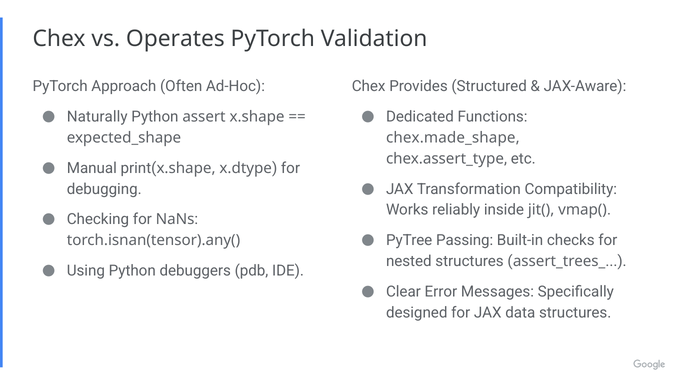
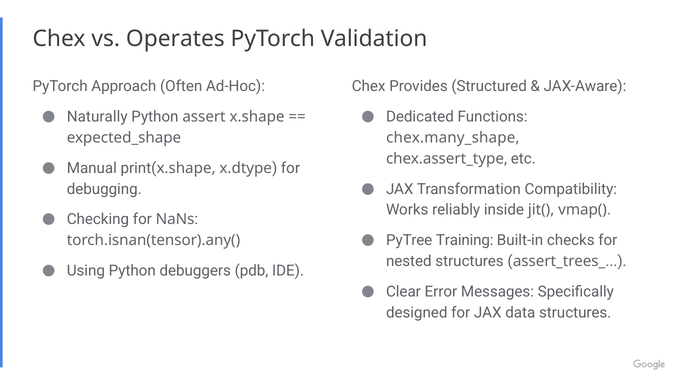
chex.made_shape: chex.made_shape -> chex.many_shape
Passing: Passing -> Training
